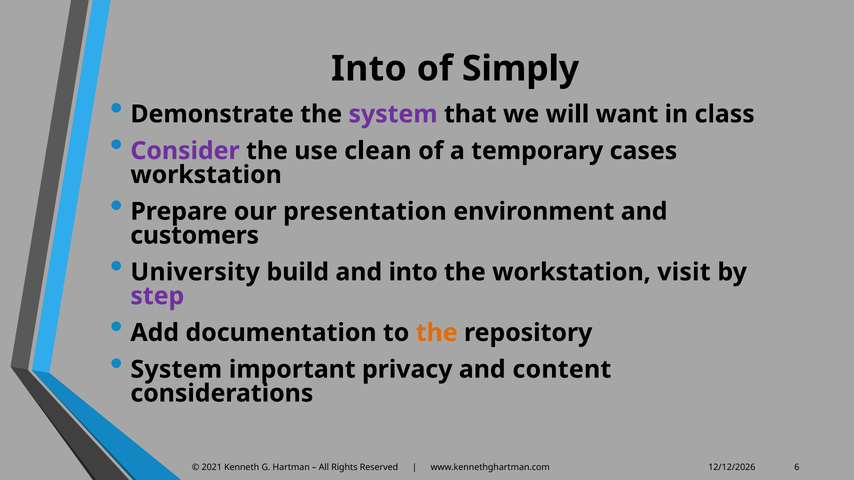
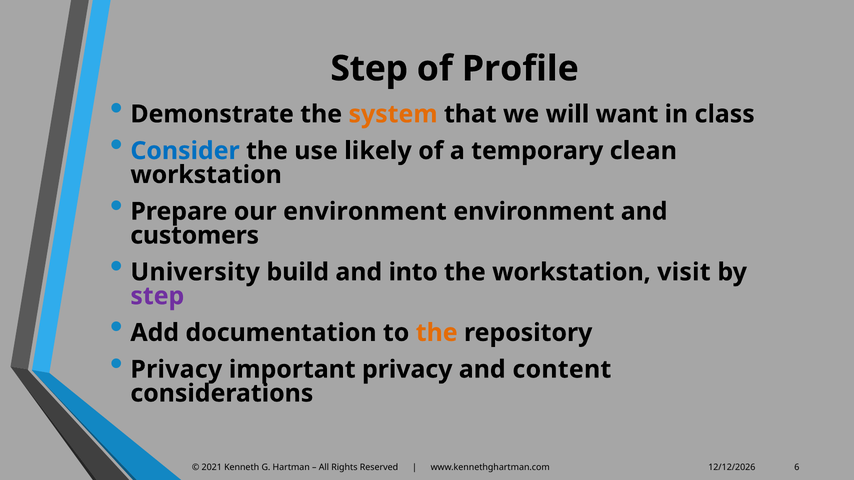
Into at (369, 69): Into -> Step
Simply: Simply -> Profile
system at (393, 114) colour: purple -> orange
Consider colour: purple -> blue
clean: clean -> likely
cases: cases -> clean
our presentation: presentation -> environment
System at (176, 370): System -> Privacy
